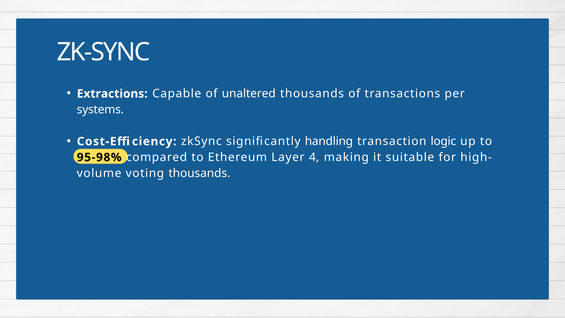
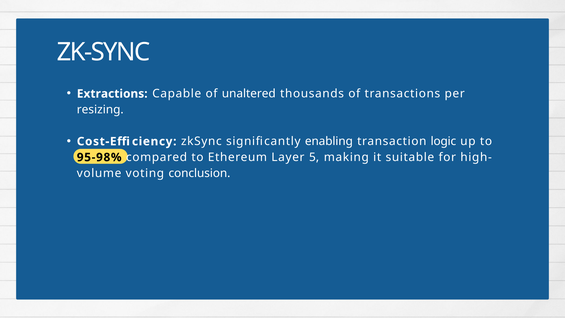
systems: systems -> resizing
handling: handling -> enabling
4: 4 -> 5
voting thousands: thousands -> conclusion
